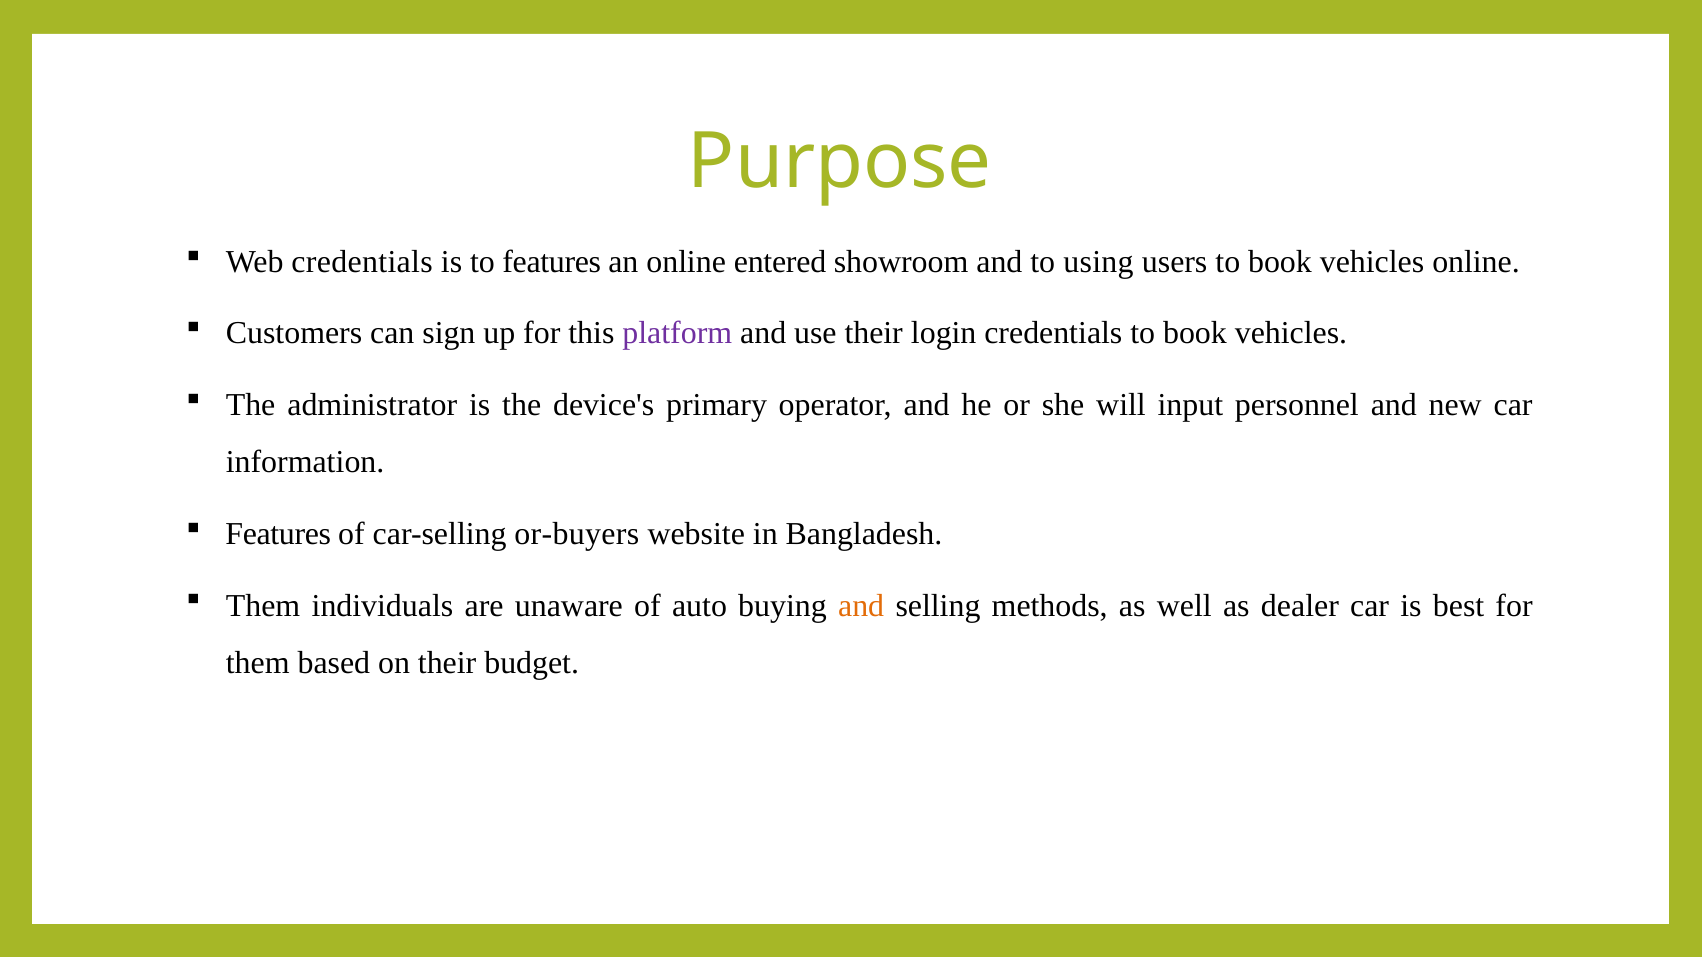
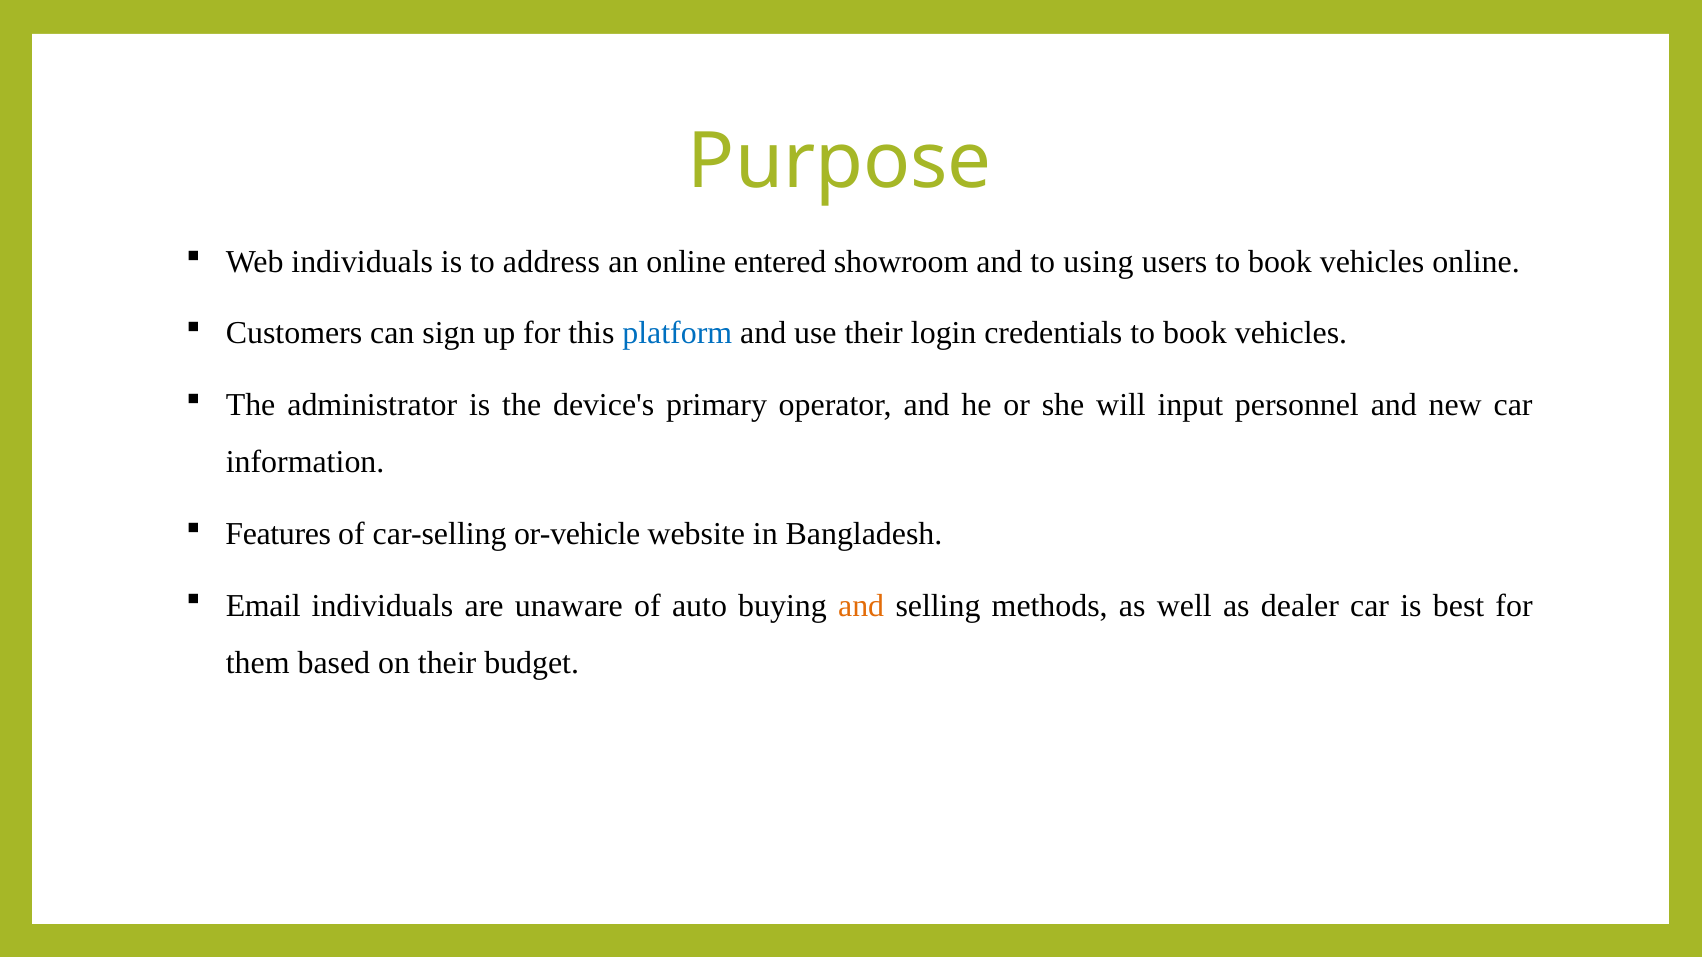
Web credentials: credentials -> individuals
to features: features -> address
platform colour: purple -> blue
or-buyers: or-buyers -> or-vehicle
Them at (263, 606): Them -> Email
